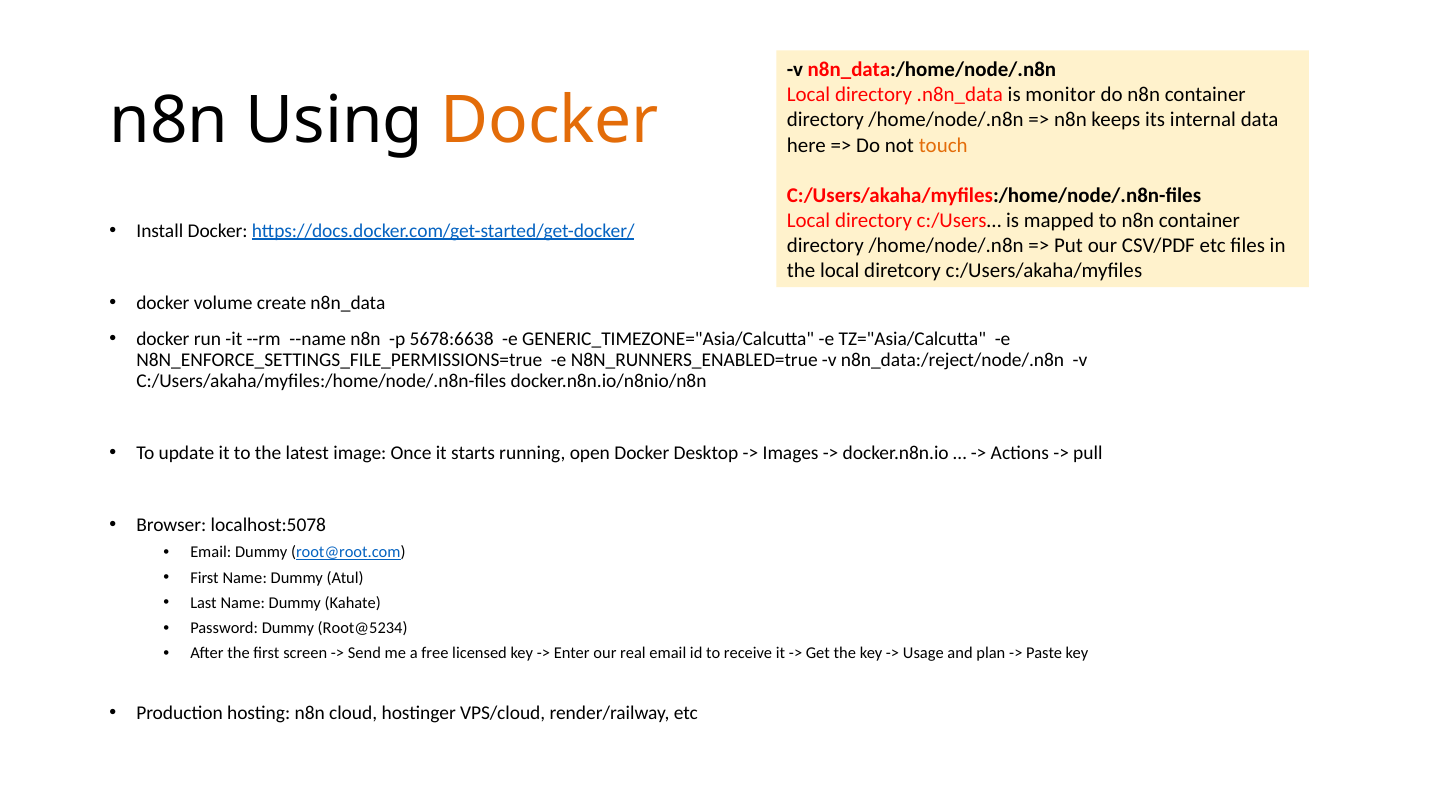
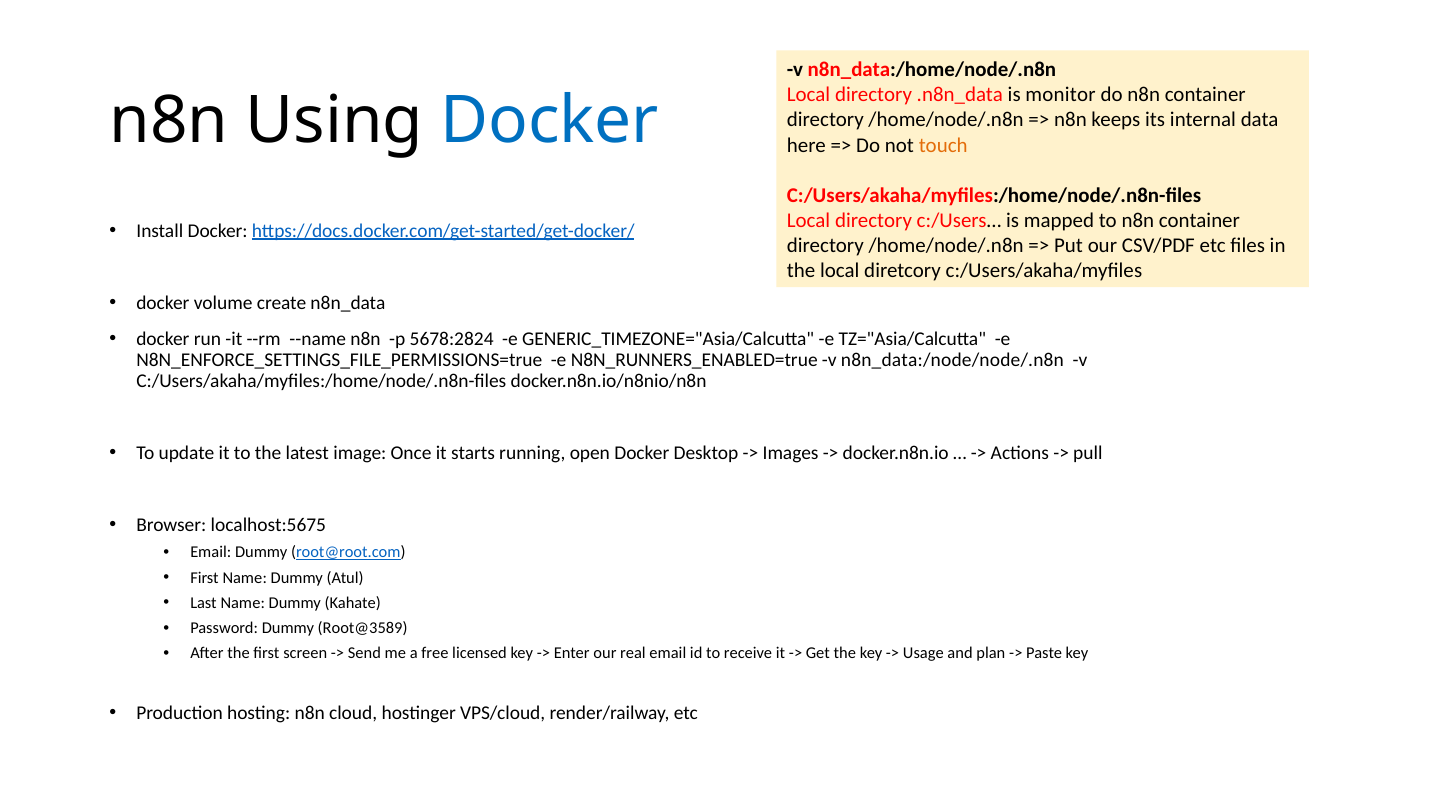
Docker at (550, 121) colour: orange -> blue
5678:6638: 5678:6638 -> 5678:2824
n8n_data:/reject/node/.n8n: n8n_data:/reject/node/.n8n -> n8n_data:/node/node/.n8n
localhost:5078: localhost:5078 -> localhost:5675
Root@5234: Root@5234 -> Root@3589
